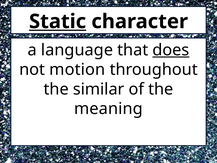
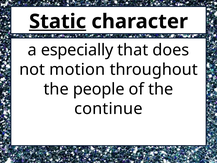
language: language -> especially
does underline: present -> none
similar: similar -> people
meaning: meaning -> continue
